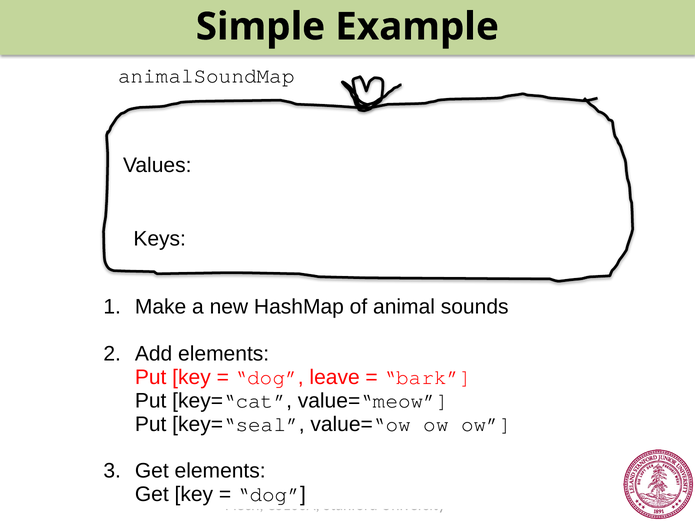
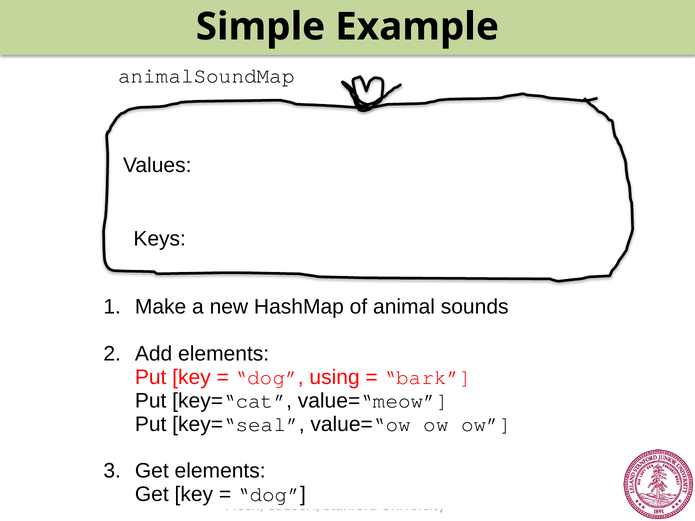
leave: leave -> using
